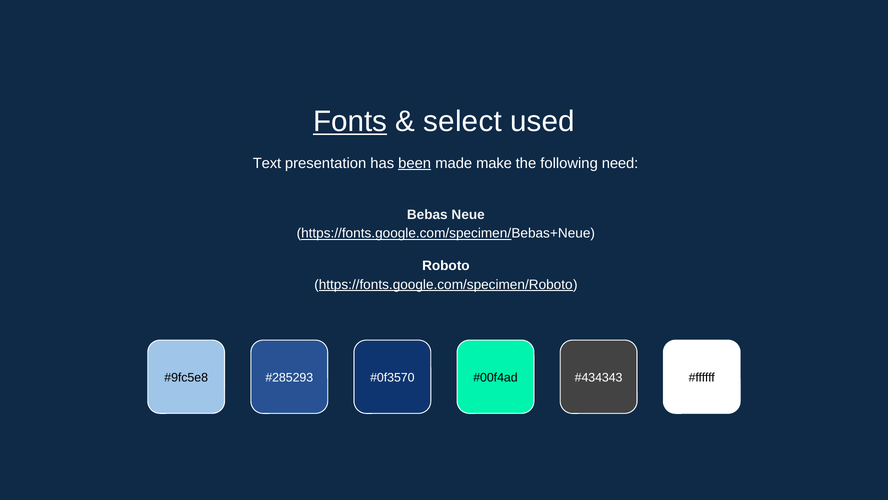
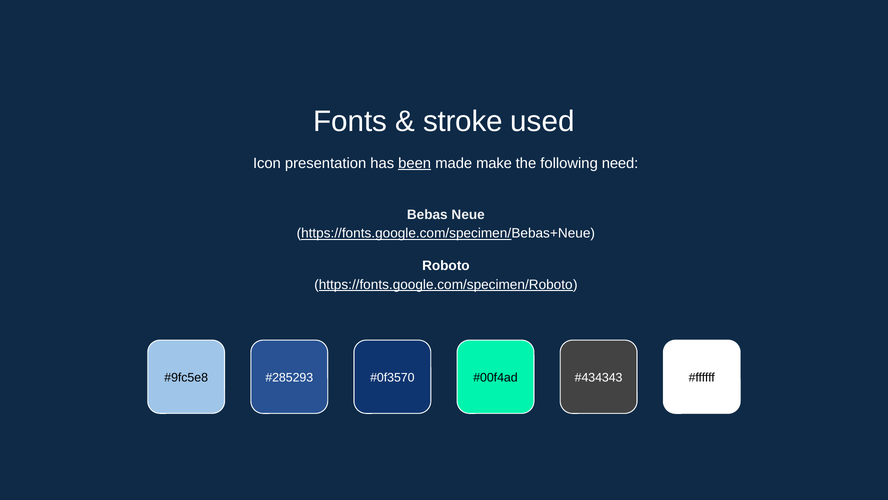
Fonts underline: present -> none
select: select -> stroke
Text: Text -> Icon
